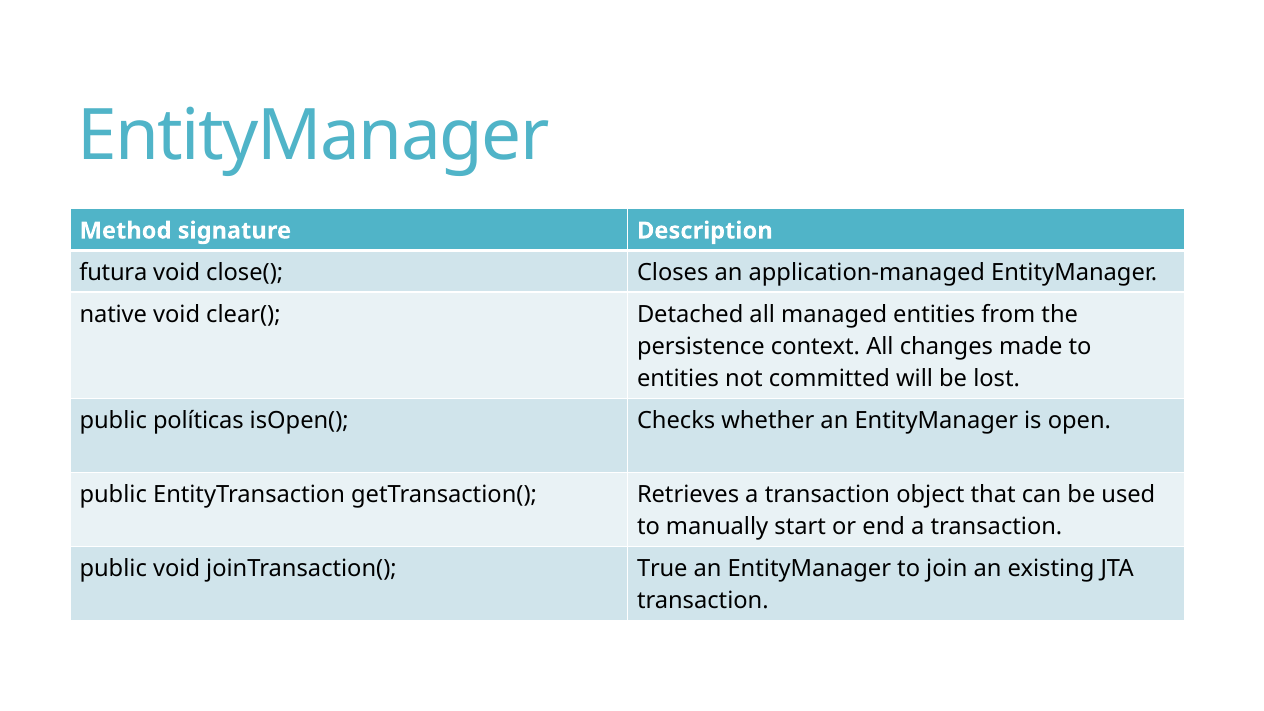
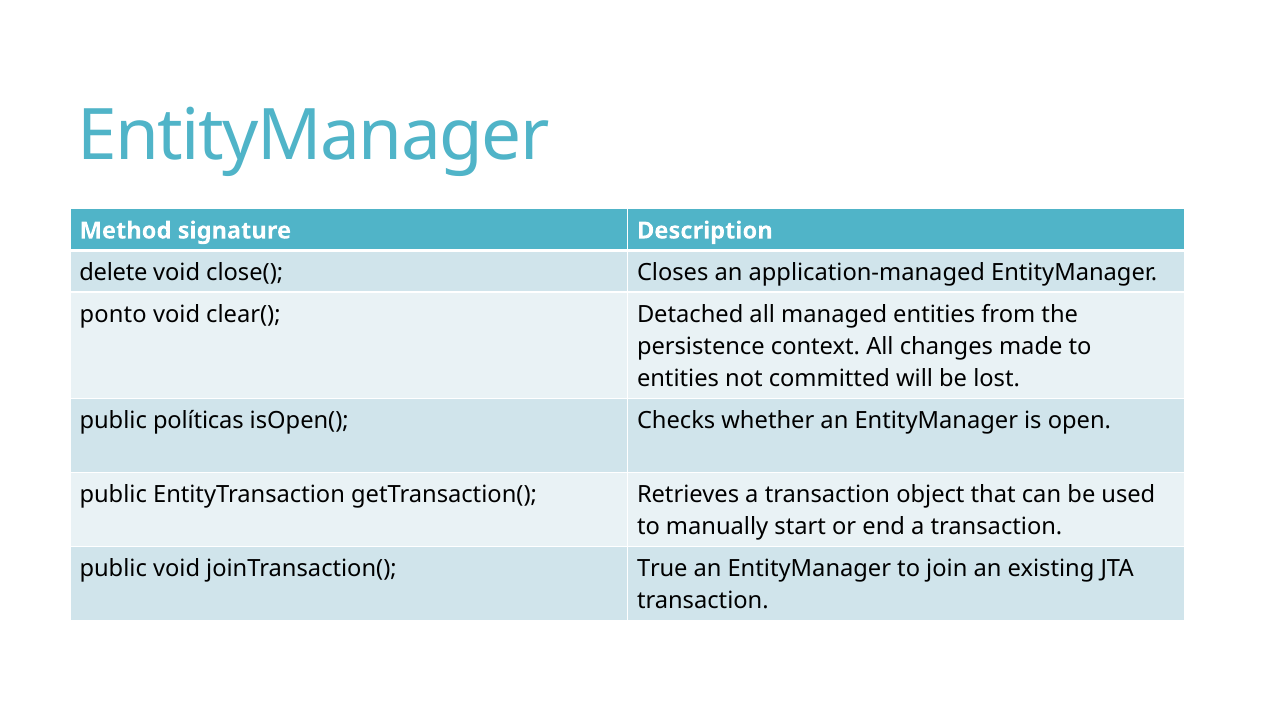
futura: futura -> delete
native: native -> ponto
